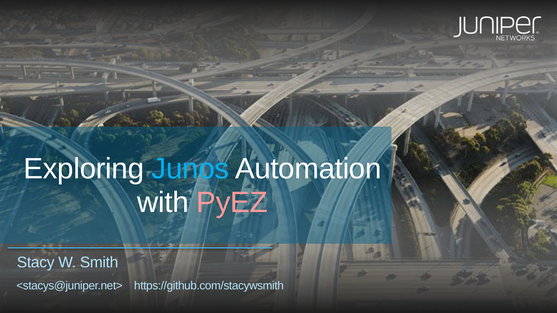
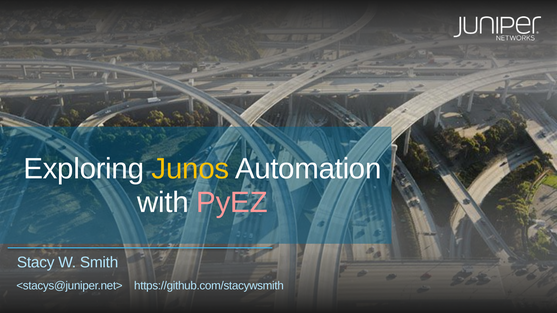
Junos colour: light blue -> yellow
